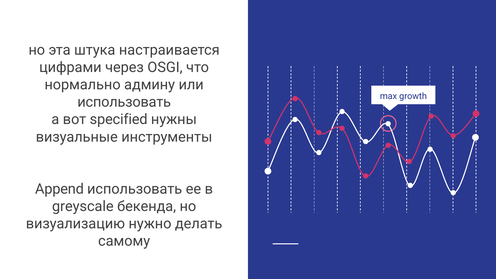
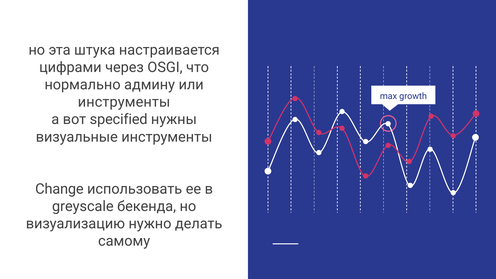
использовать at (124, 102): использовать -> инструменты
Append: Append -> Change
